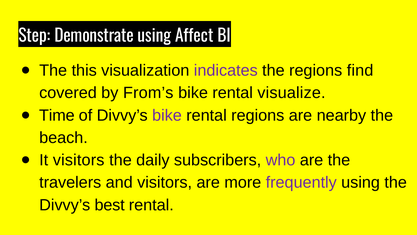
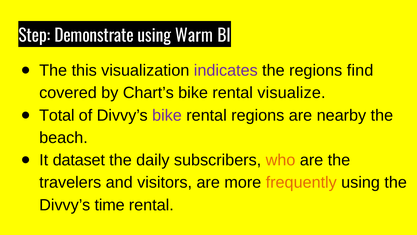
Affect: Affect -> Warm
From’s: From’s -> Chart’s
Time: Time -> Total
It visitors: visitors -> dataset
who colour: purple -> orange
frequently colour: purple -> orange
best: best -> time
